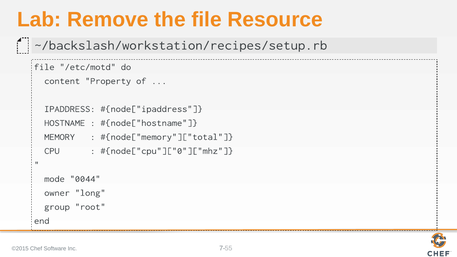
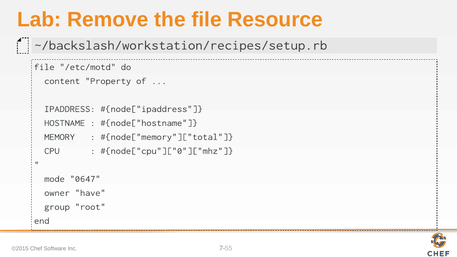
0044: 0044 -> 0647
long: long -> have
